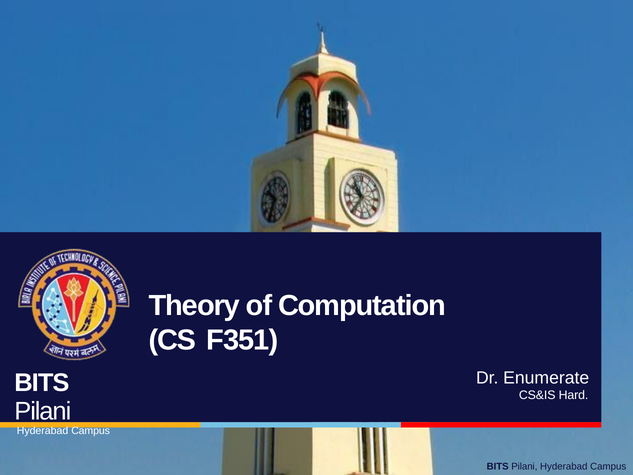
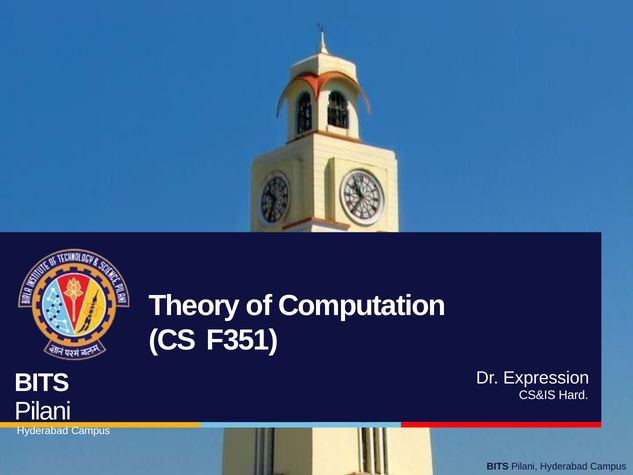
Enumerate: Enumerate -> Expression
